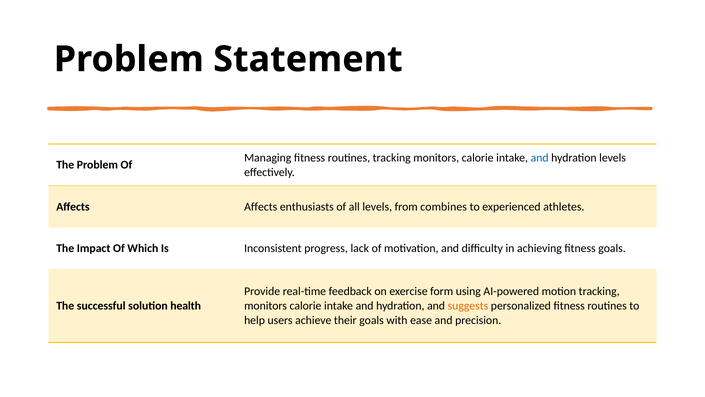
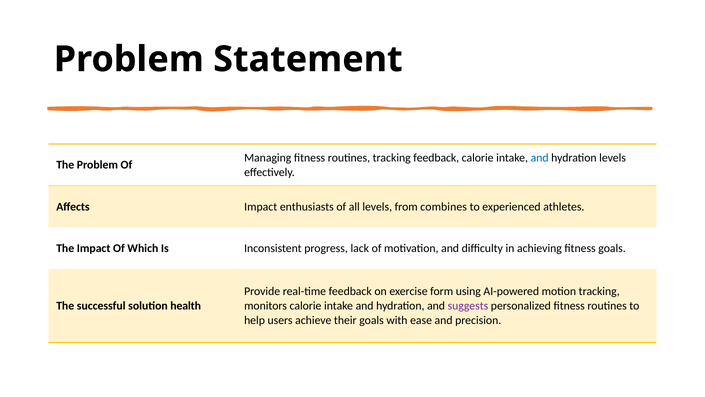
routines tracking monitors: monitors -> feedback
Affects Affects: Affects -> Impact
suggests colour: orange -> purple
